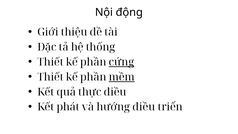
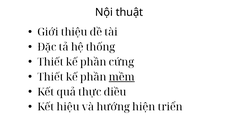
động: động -> thuật
cứng underline: present -> none
phát: phát -> hiệu
hướng điều: điều -> hiện
